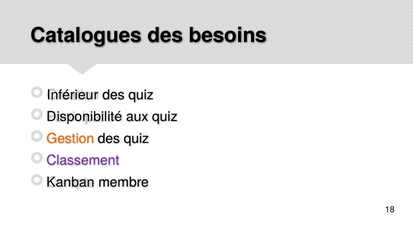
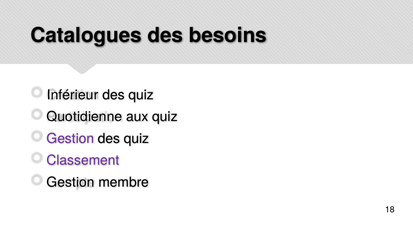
Disponibilité: Disponibilité -> Quotidienne
Gestion at (70, 139) colour: orange -> purple
Kanban at (71, 182): Kanban -> Gestion
